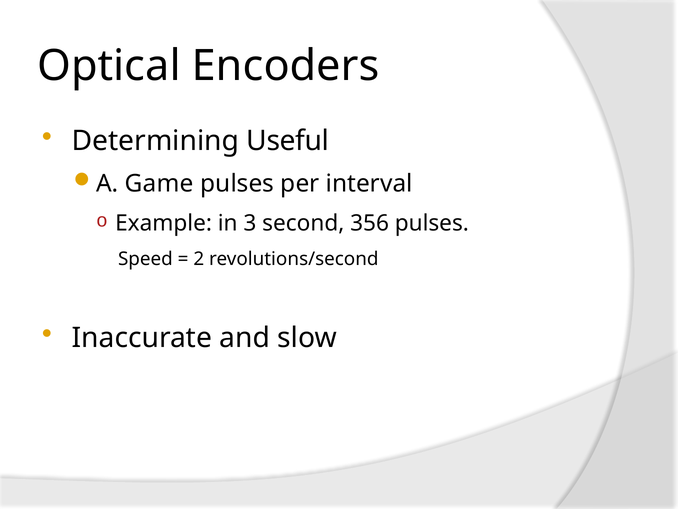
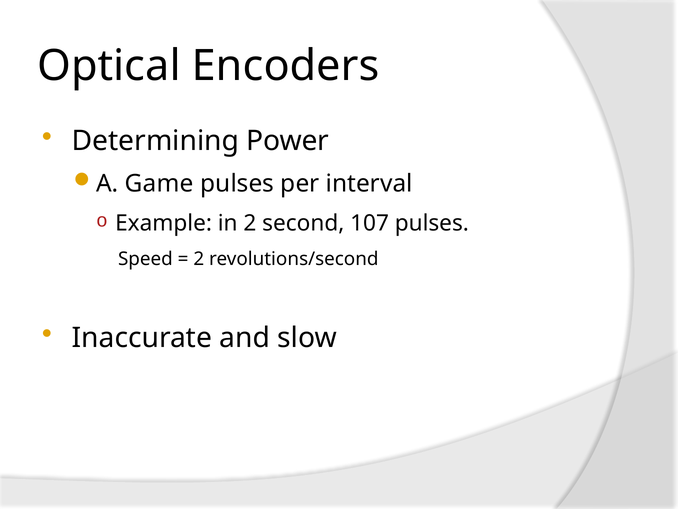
Useful: Useful -> Power
in 3: 3 -> 2
356: 356 -> 107
